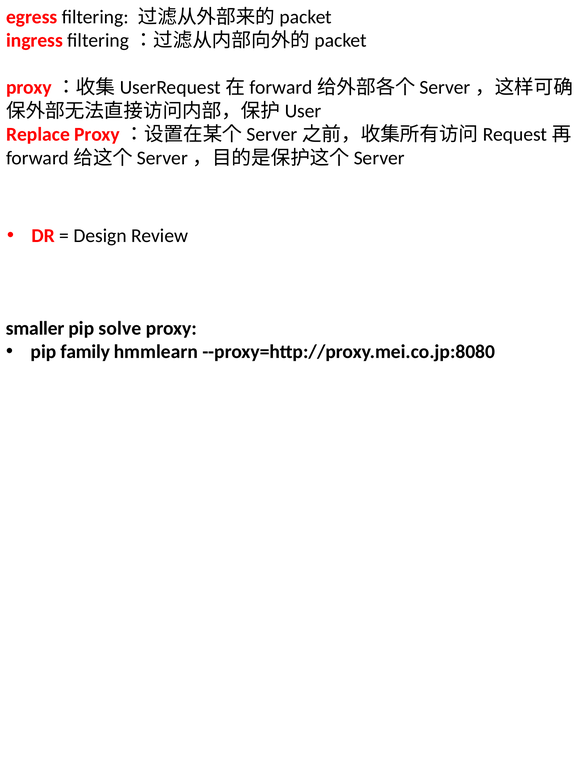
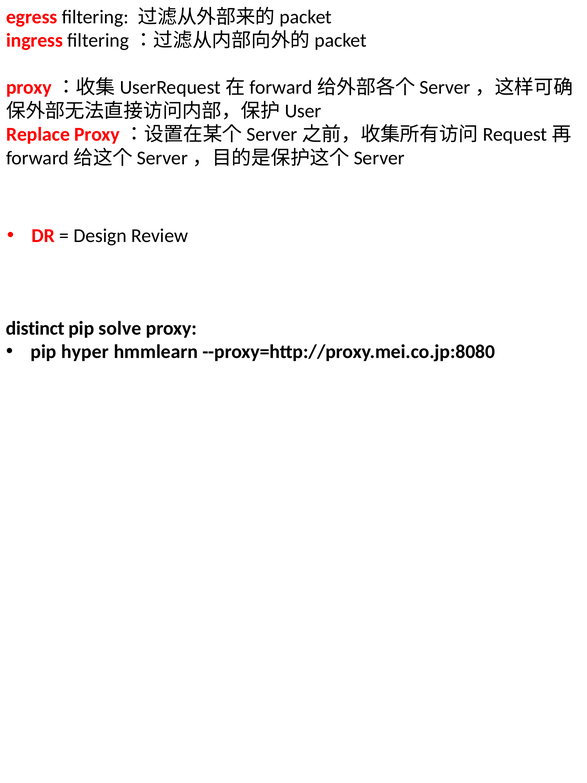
smaller: smaller -> distinct
family: family -> hyper
